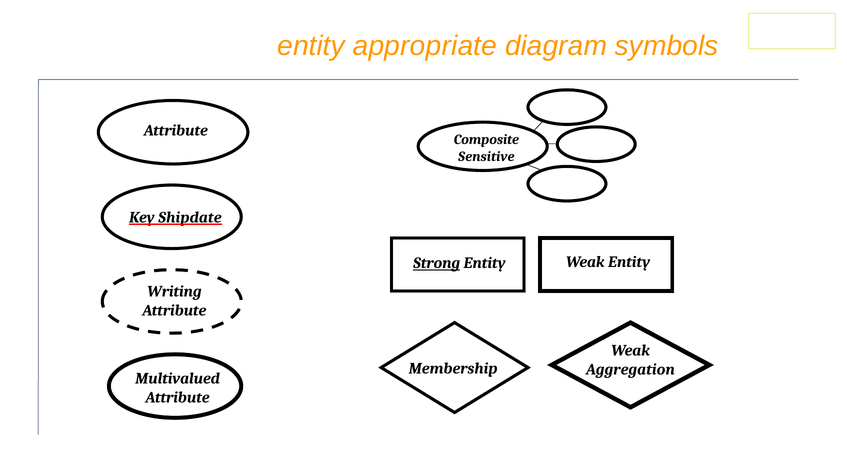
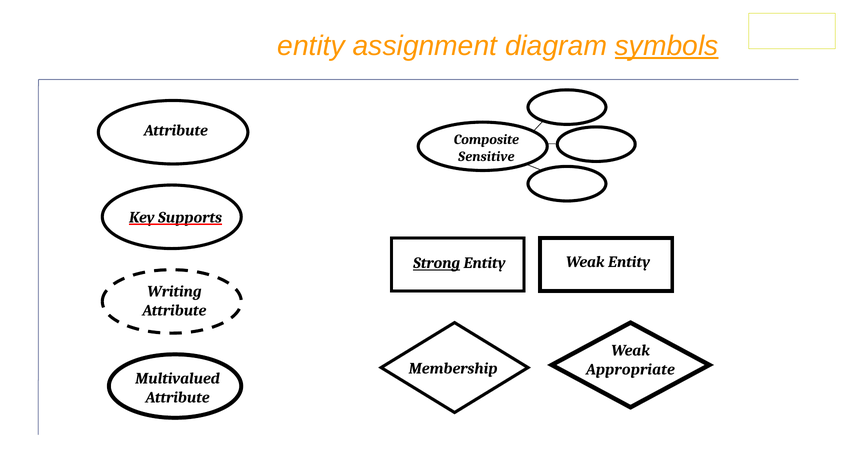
appropriate: appropriate -> assignment
symbols underline: none -> present
Shipdate: Shipdate -> Supports
Aggregation: Aggregation -> Appropriate
